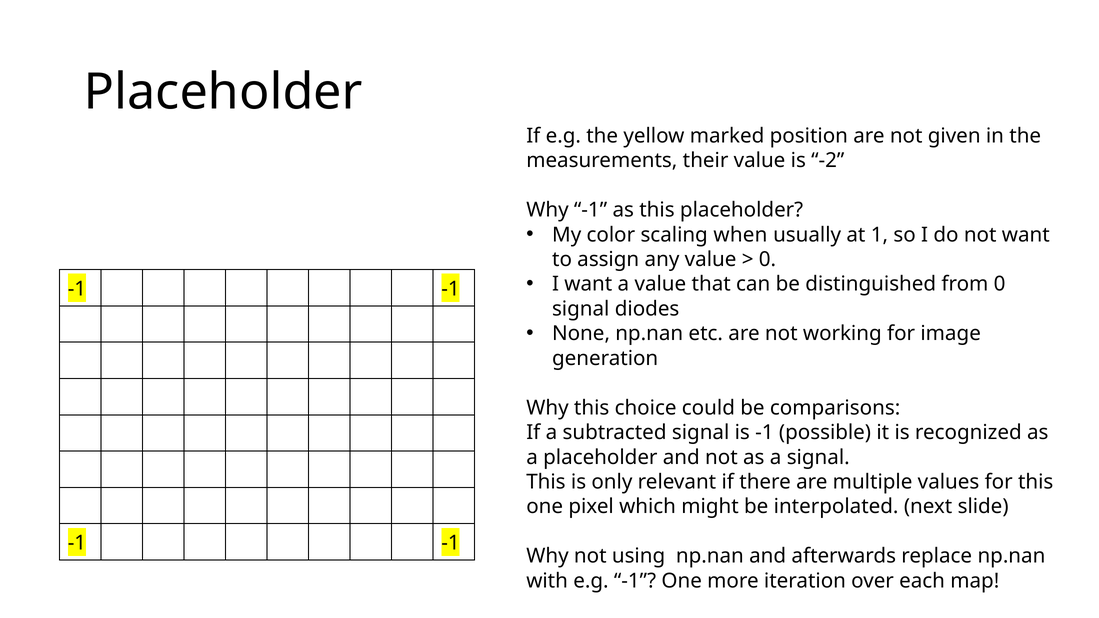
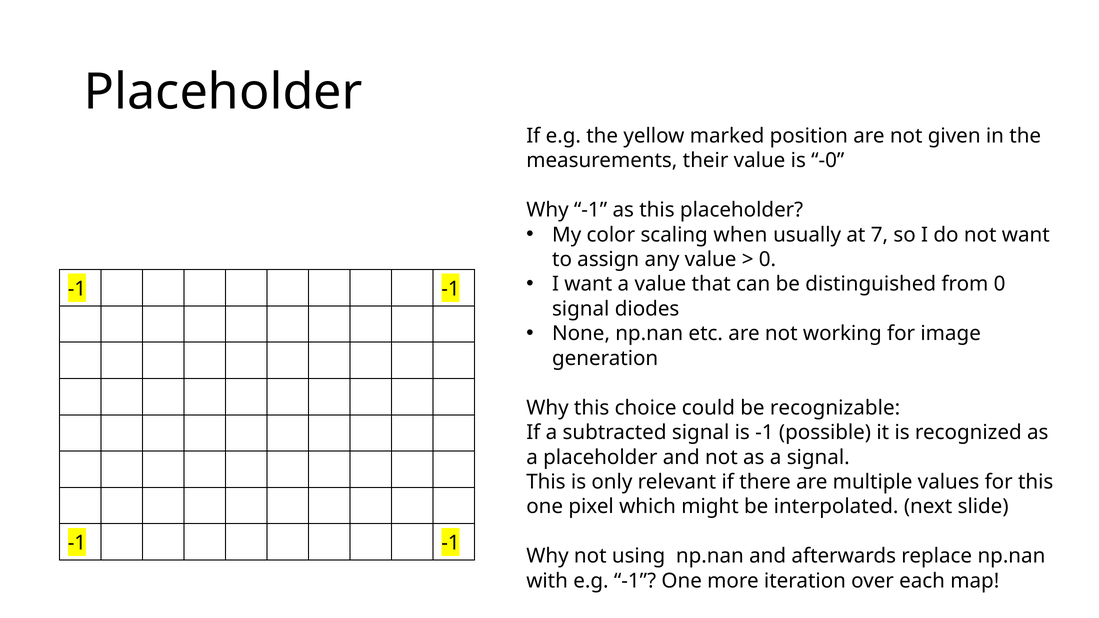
-2: -2 -> -0
1: 1 -> 7
comparisons: comparisons -> recognizable
